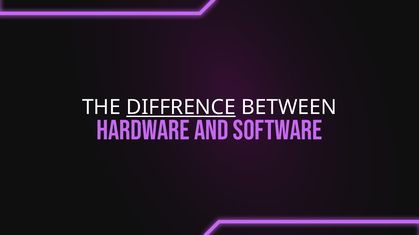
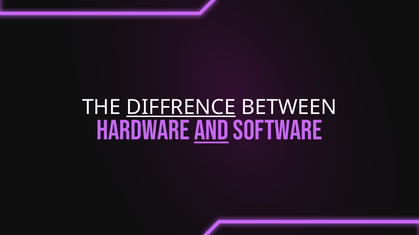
AND underline: none -> present
